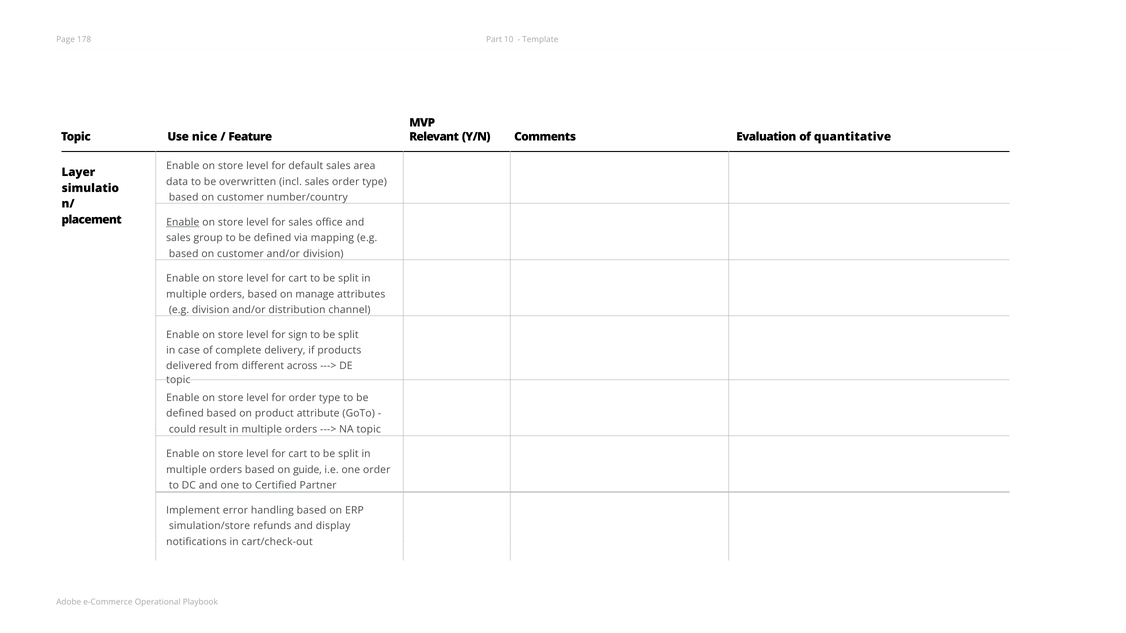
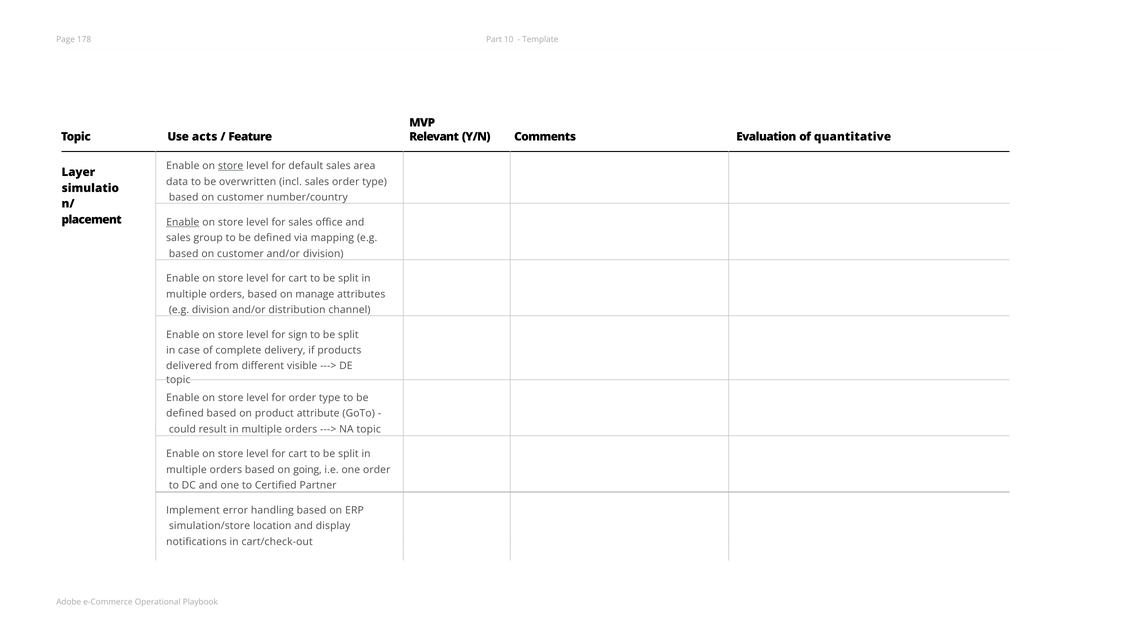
nice: nice -> acts
store at (231, 166) underline: none -> present
across: across -> visible
guide: guide -> going
refunds: refunds -> location
